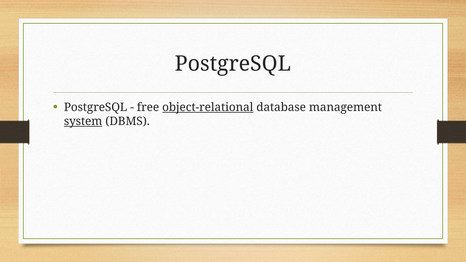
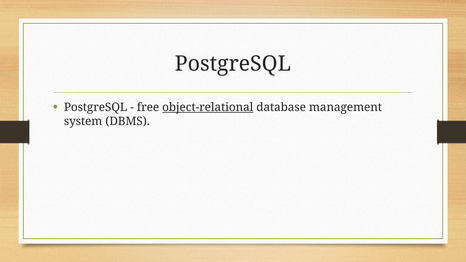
system underline: present -> none
